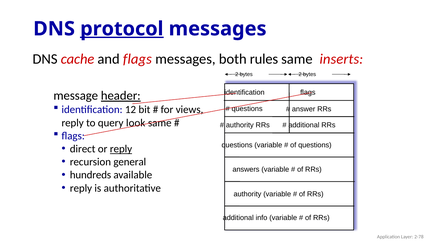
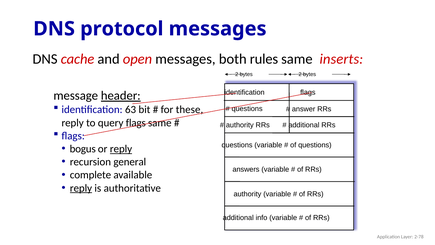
protocol underline: present -> none
and flags: flags -> open
12: 12 -> 63
views: views -> these
query look: look -> flags
direct: direct -> bogus
hundreds: hundreds -> complete
reply at (81, 188) underline: none -> present
